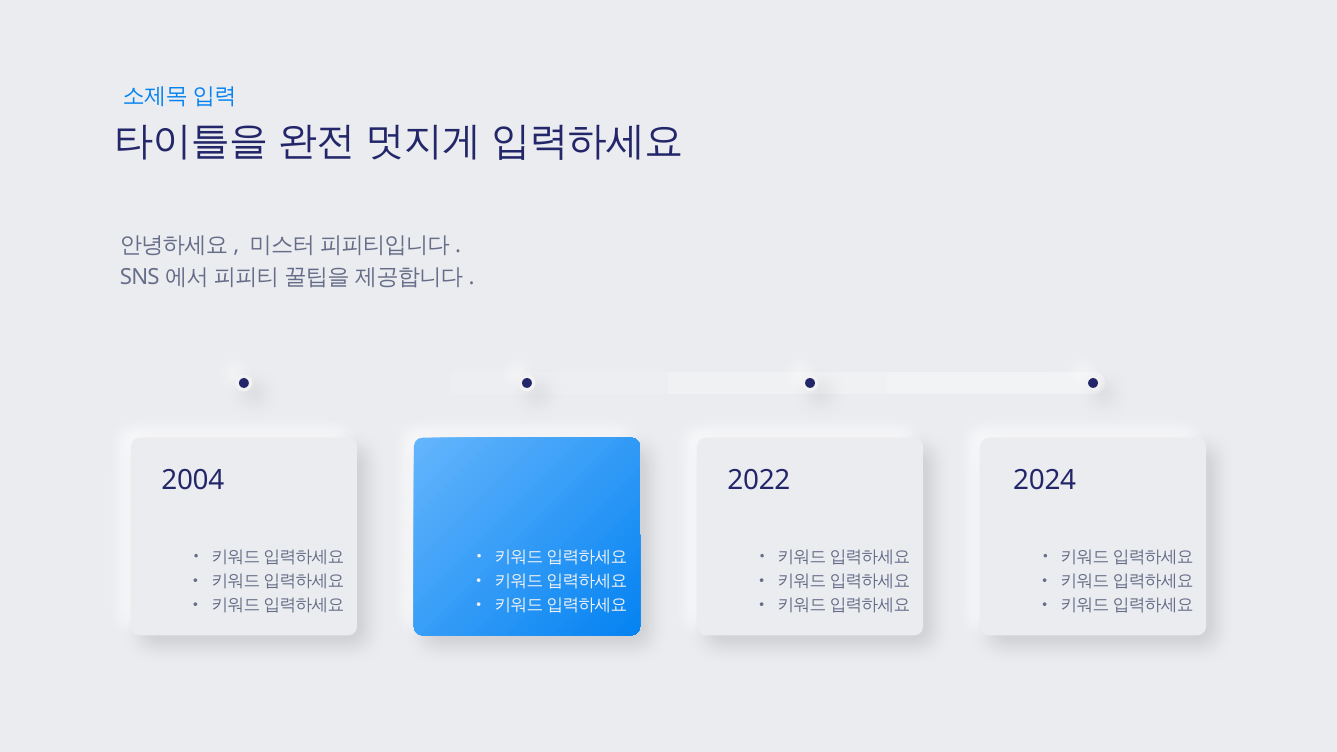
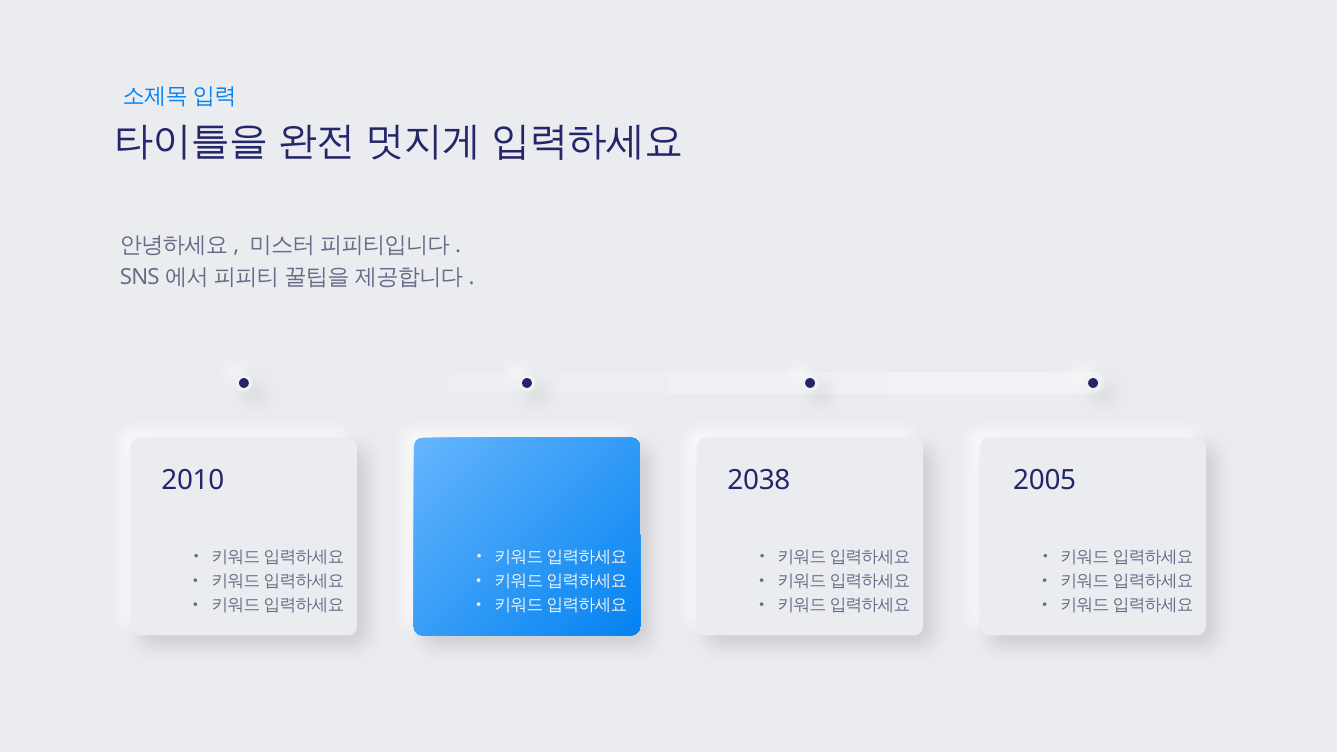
2004: 2004 -> 2010
2022: 2022 -> 2038
2024: 2024 -> 2005
